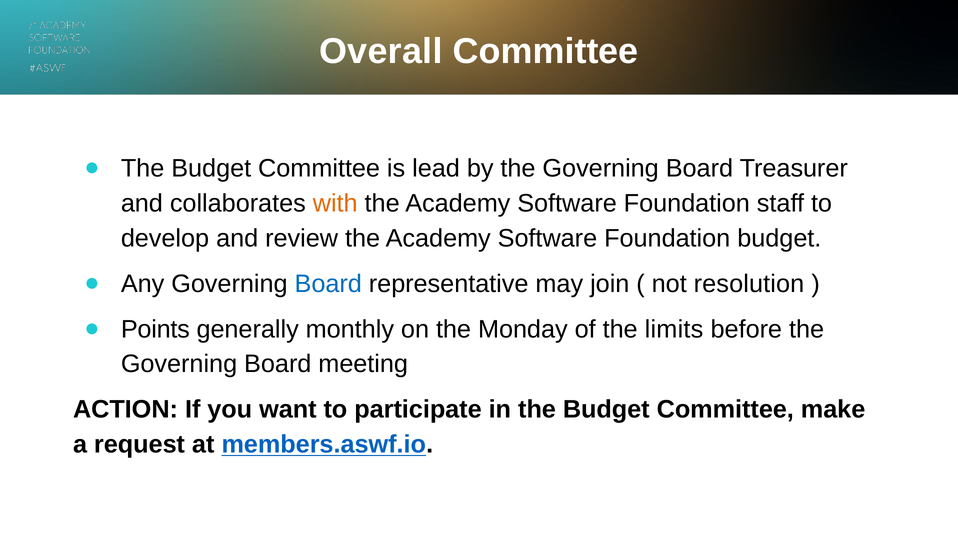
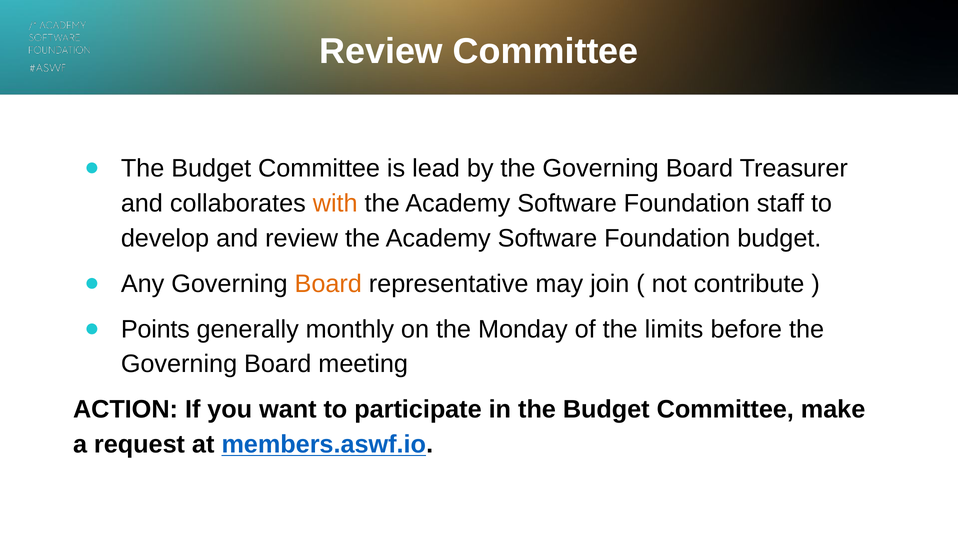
Overall at (381, 52): Overall -> Review
Board at (328, 284) colour: blue -> orange
resolution: resolution -> contribute
